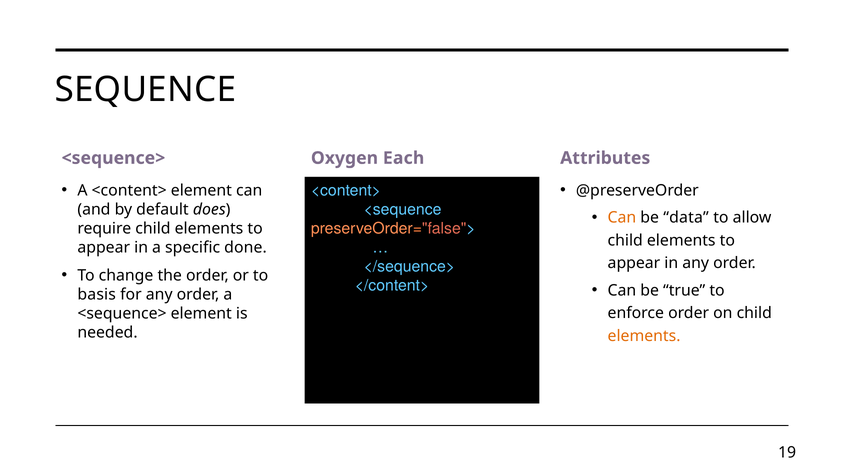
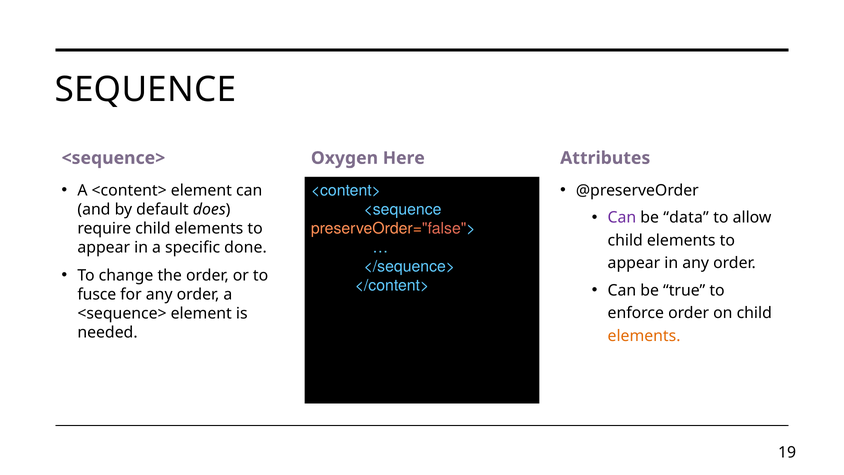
Each: Each -> Here
Can at (622, 218) colour: orange -> purple
basis: basis -> fusce
